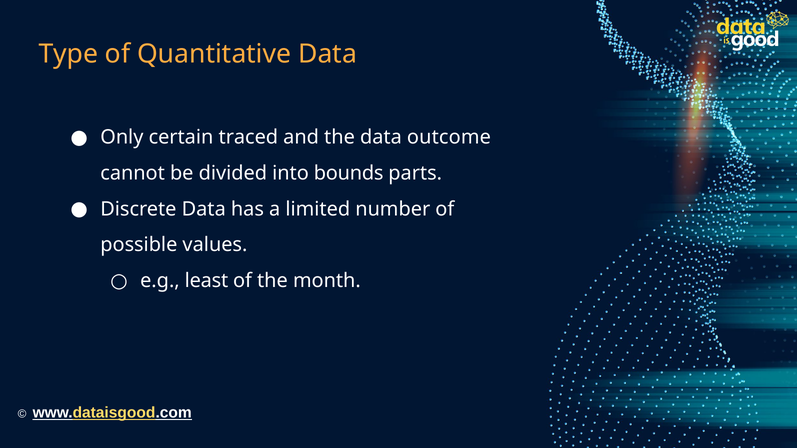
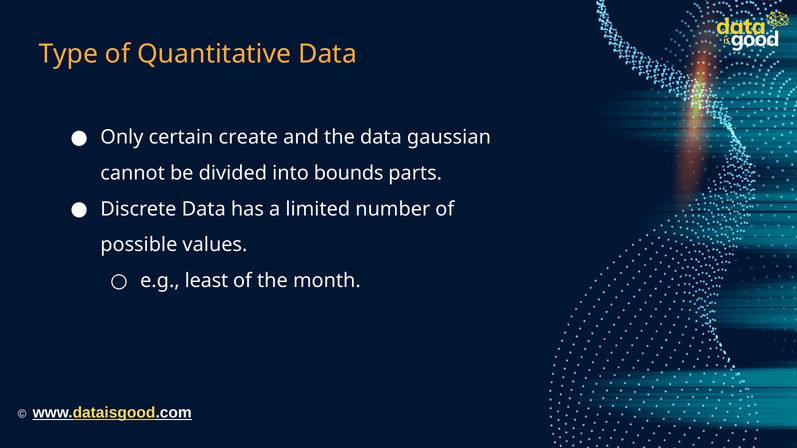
traced: traced -> create
outcome: outcome -> gaussian
